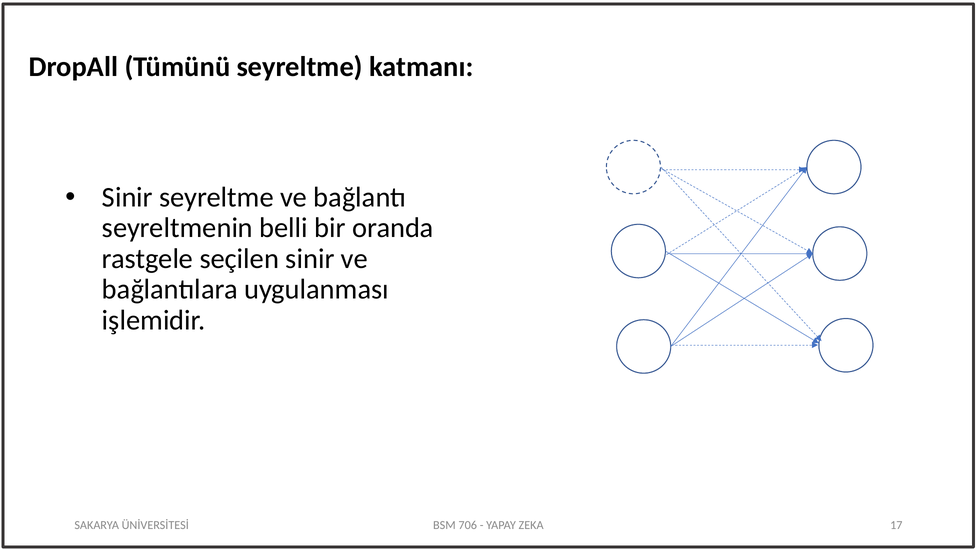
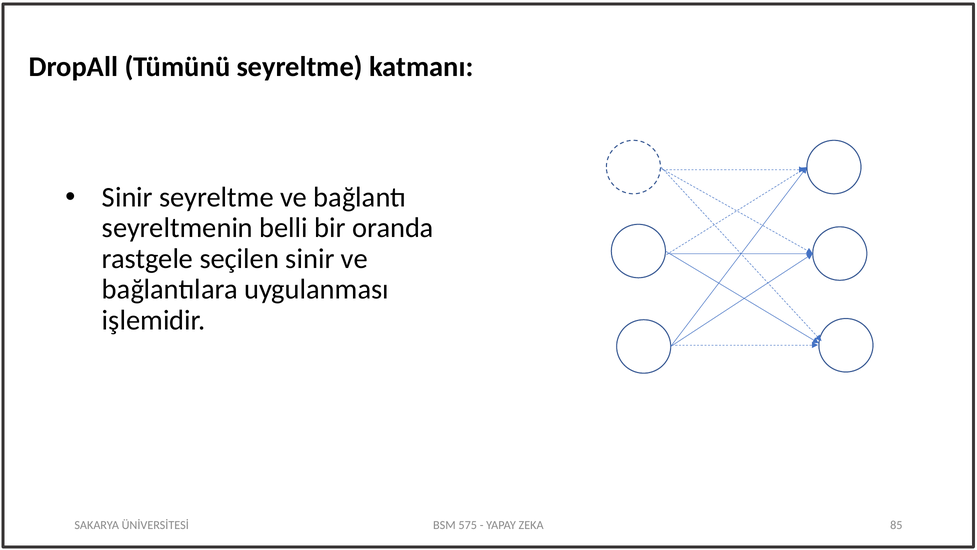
706: 706 -> 575
17: 17 -> 85
